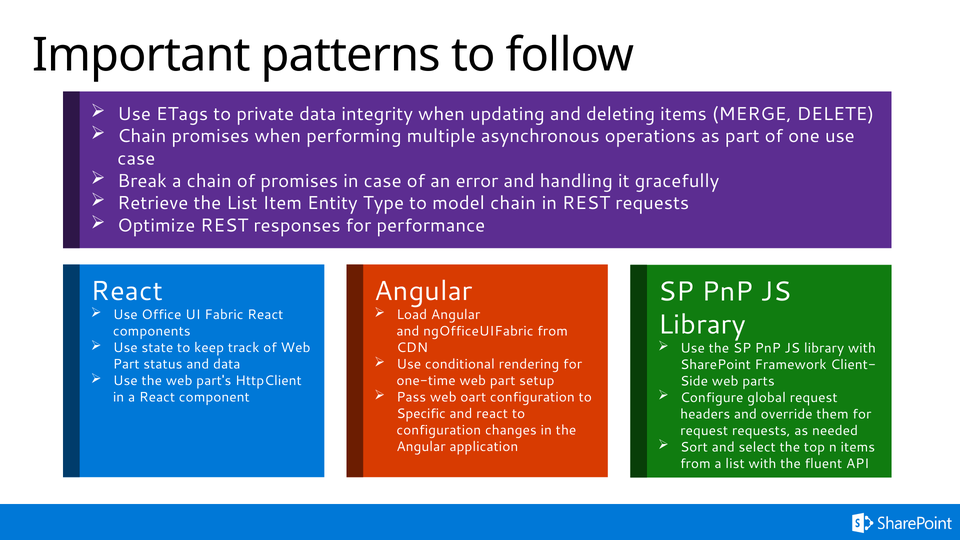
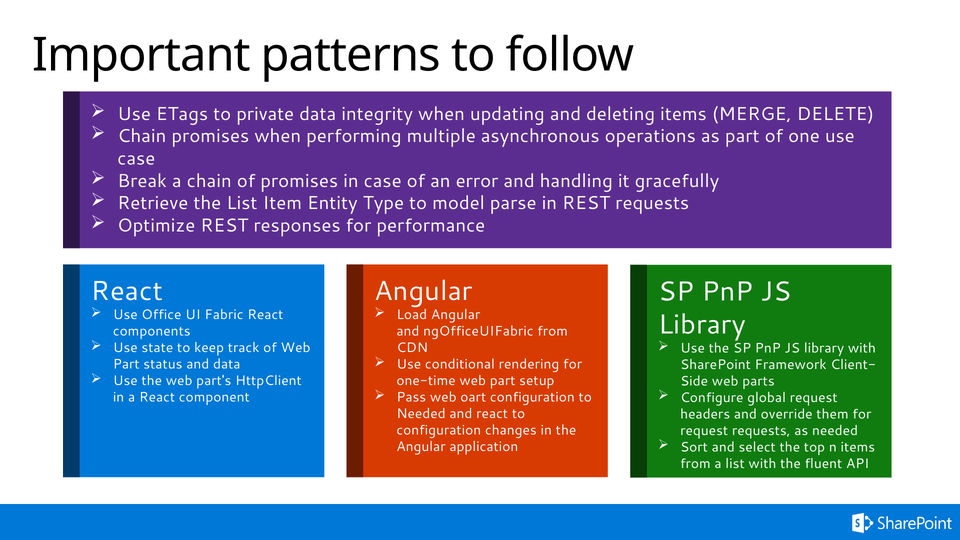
model chain: chain -> parse
Specific at (421, 414): Specific -> Needed
